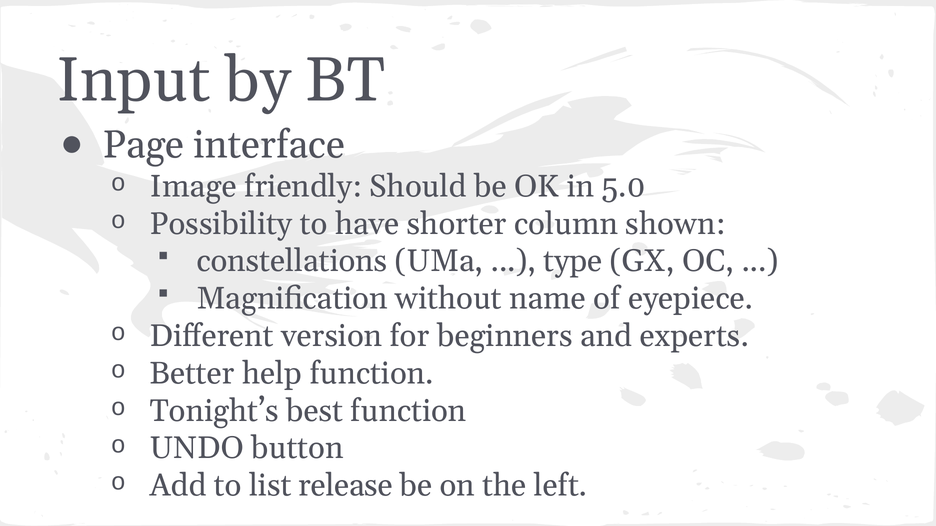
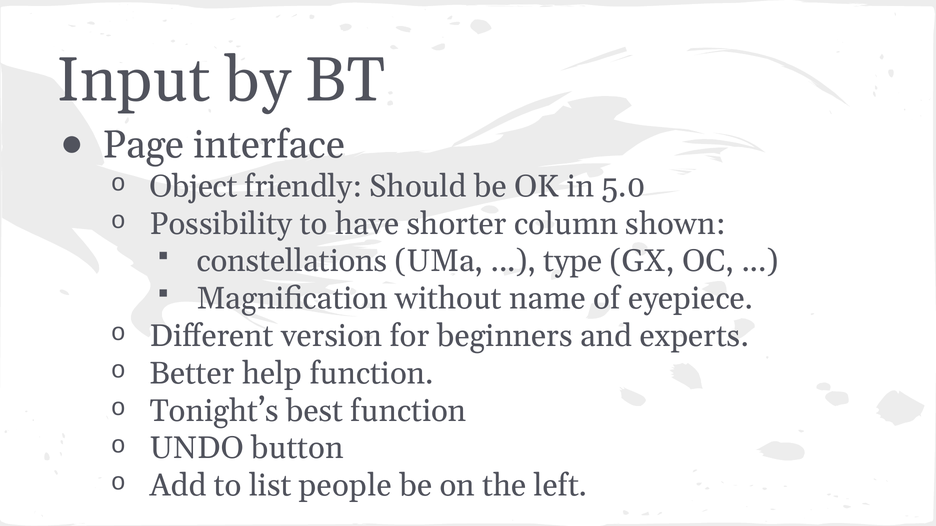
Image: Image -> Object
release: release -> people
